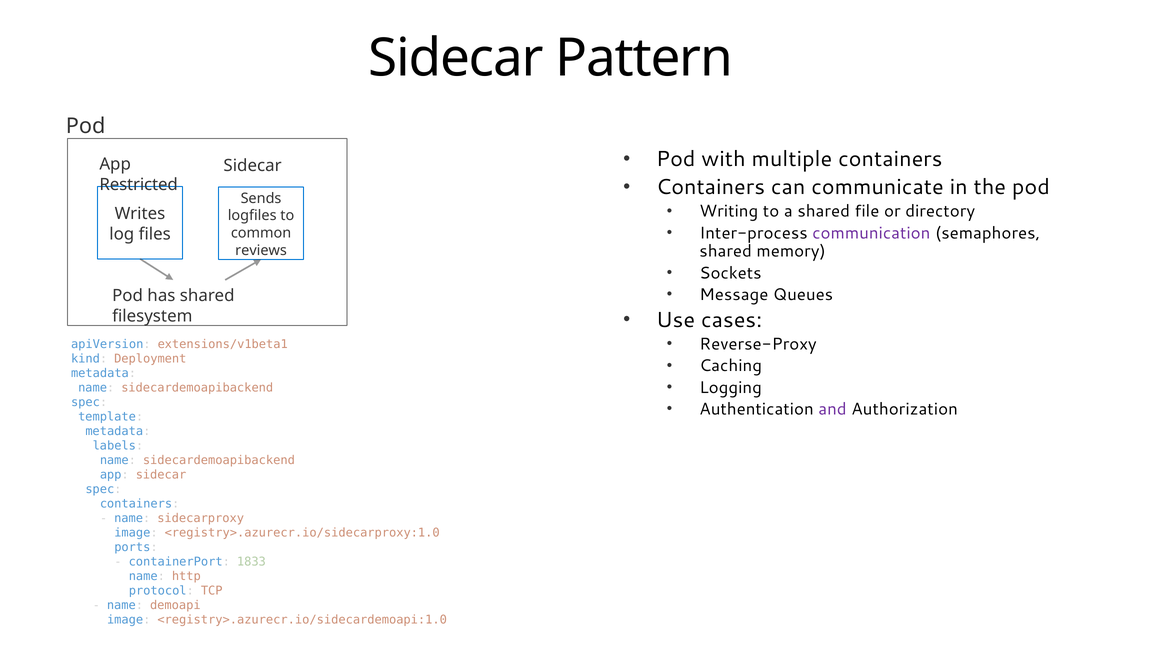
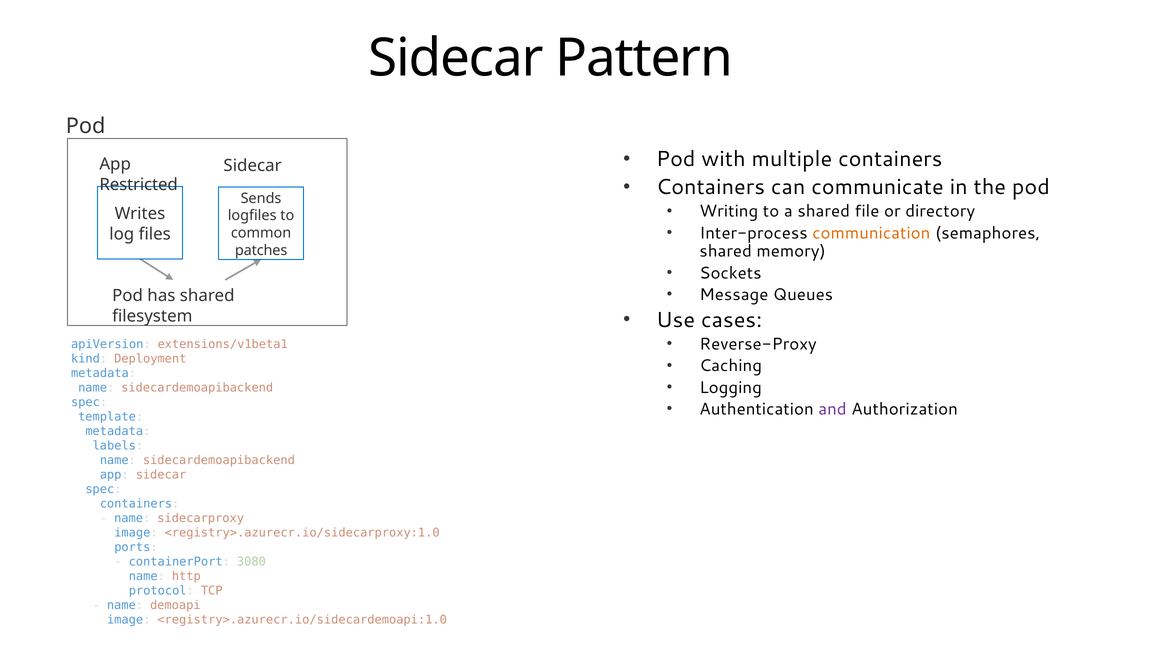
communication colour: purple -> orange
reviews: reviews -> patches
1833: 1833 -> 3080
